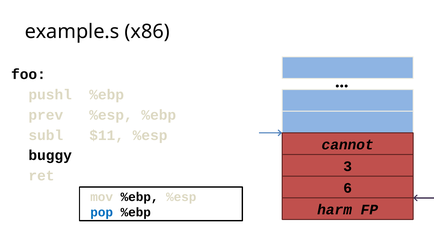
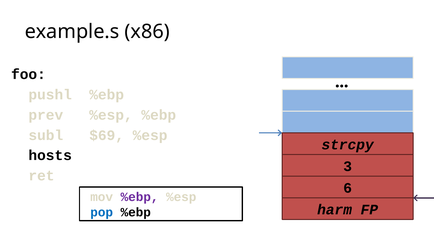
$11: $11 -> $69
cannot: cannot -> strcpy
buggy: buggy -> hosts
%ebp at (140, 197) colour: black -> purple
